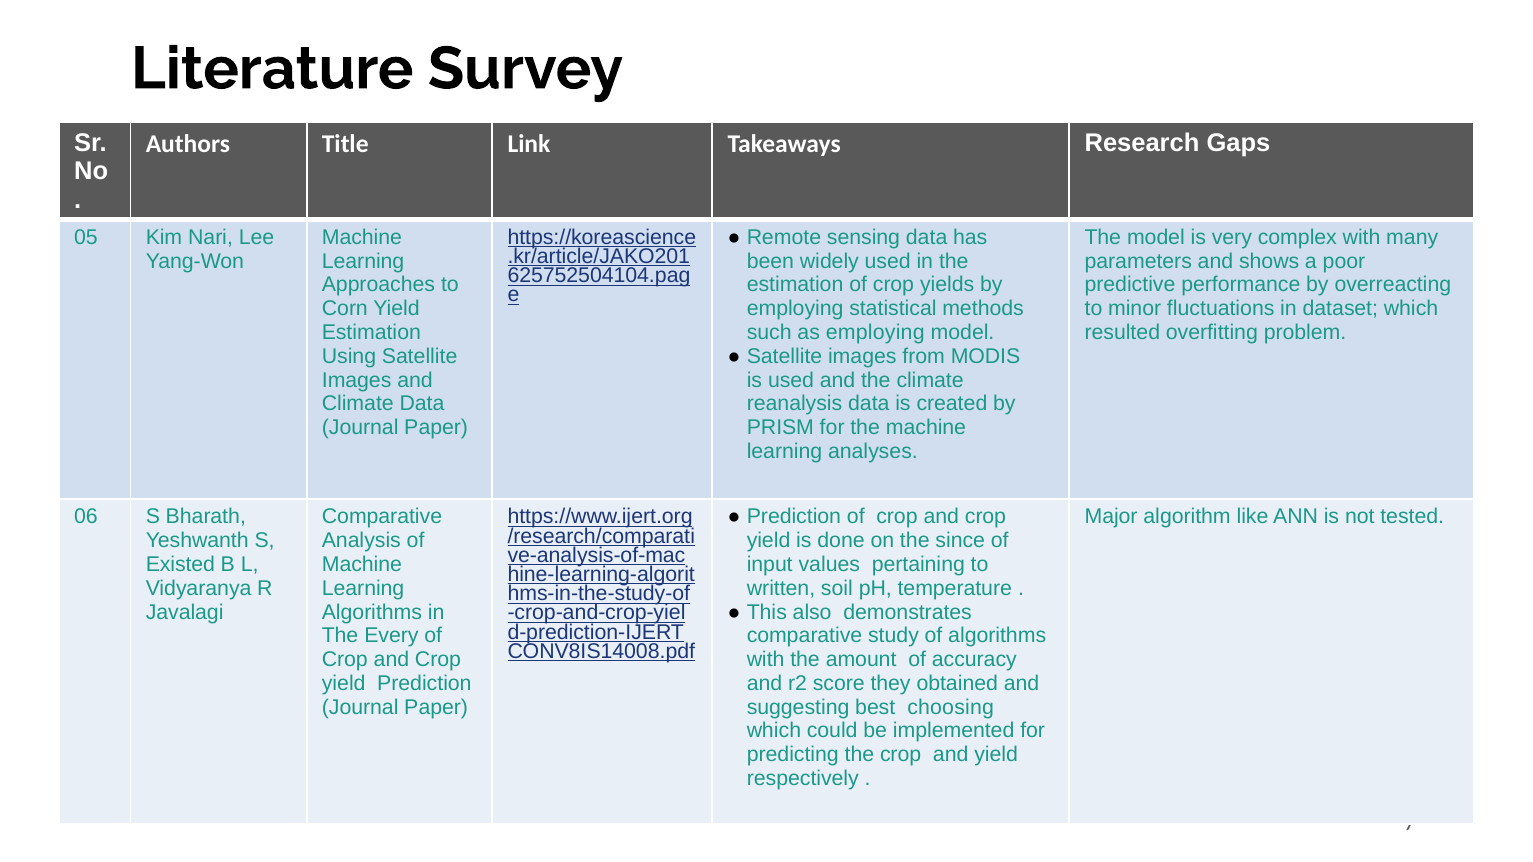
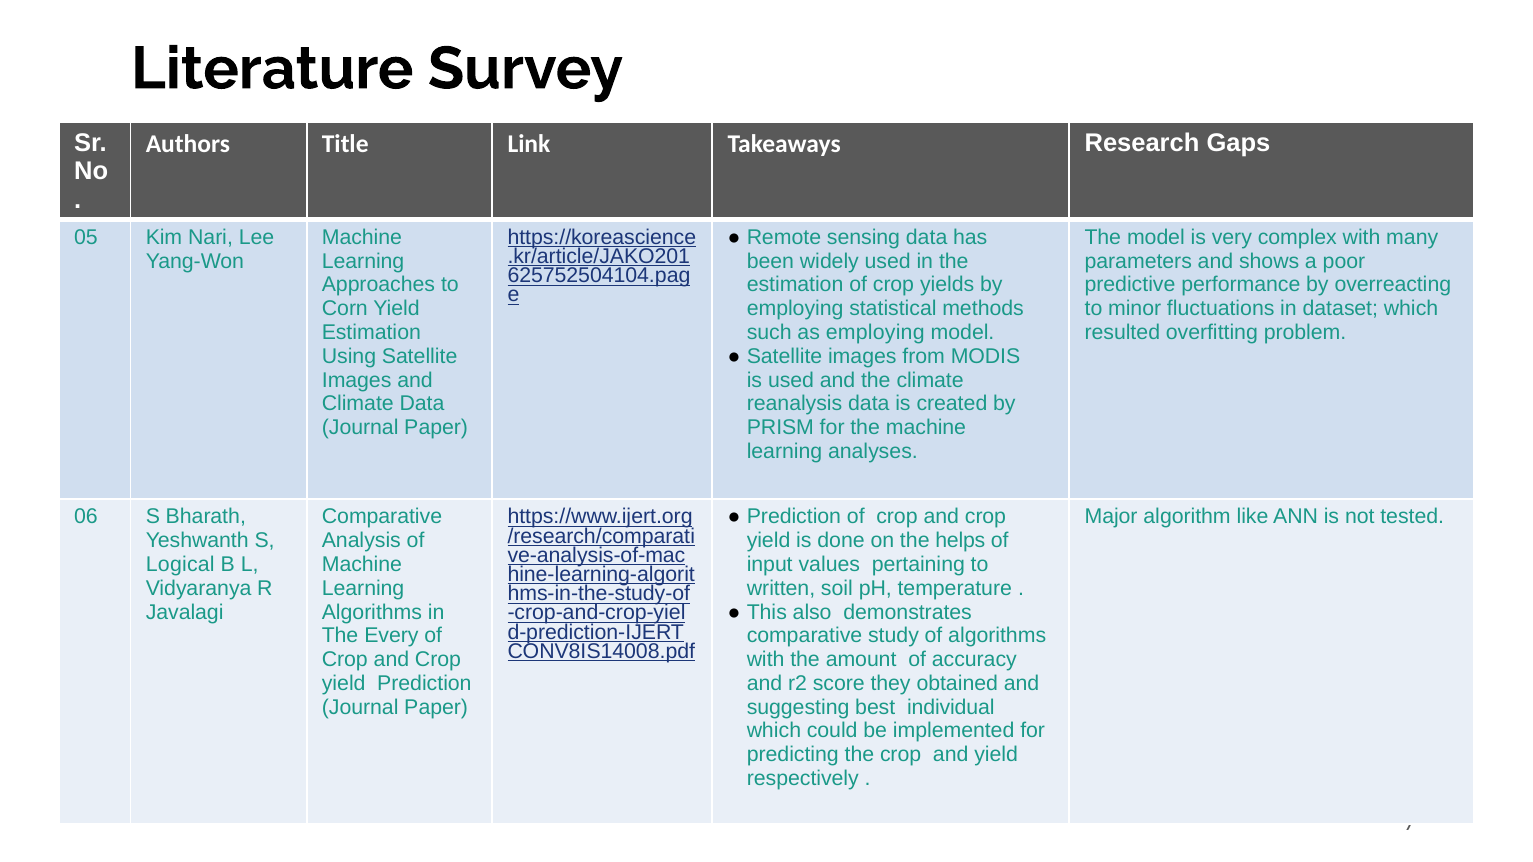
since: since -> helps
Existed: Existed -> Logical
choosing: choosing -> individual
